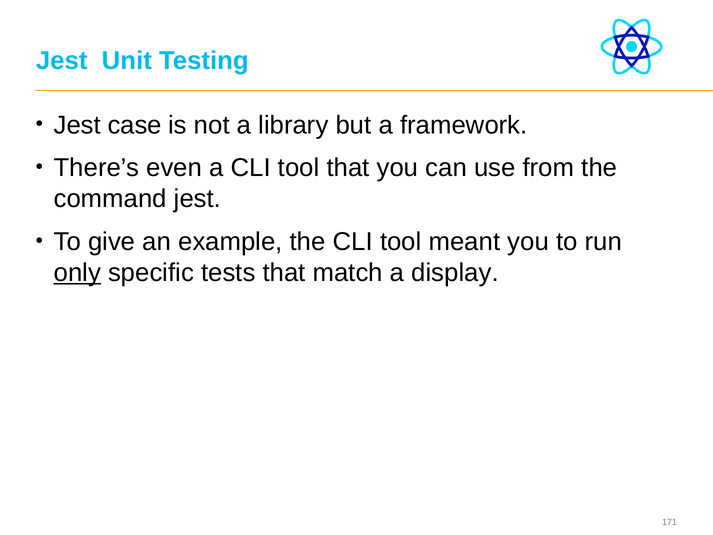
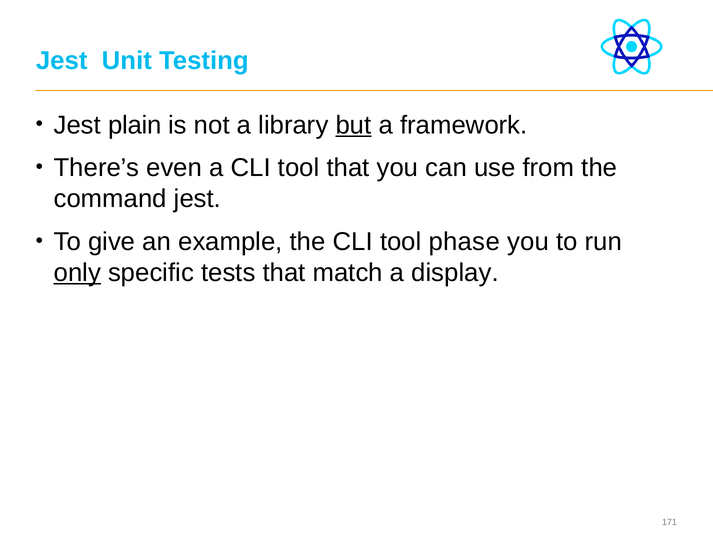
case: case -> plain
but underline: none -> present
meant: meant -> phase
